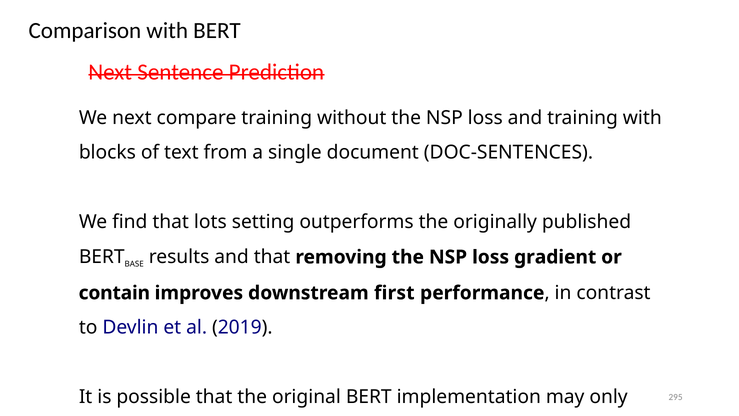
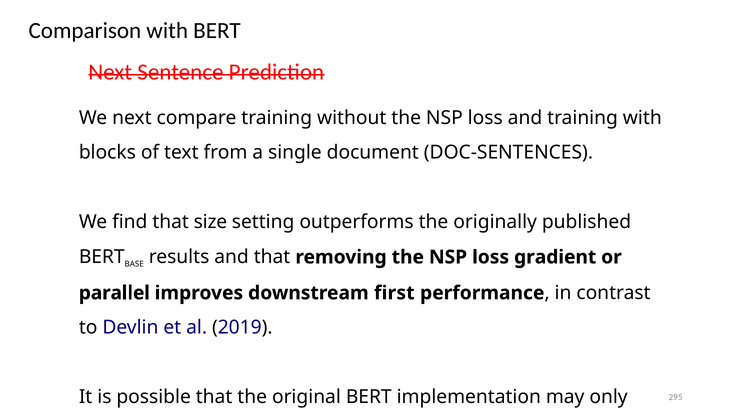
lots: lots -> size
contain: contain -> parallel
